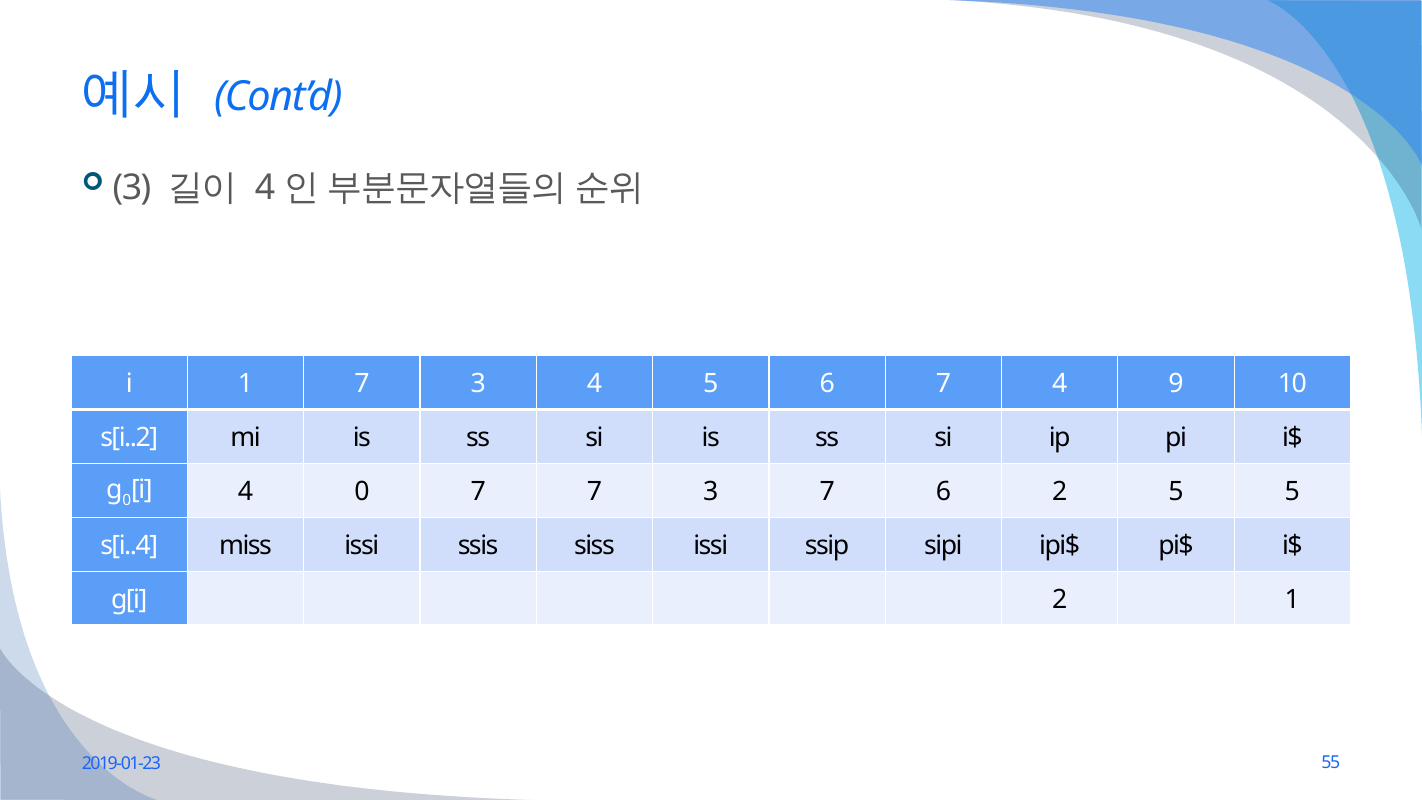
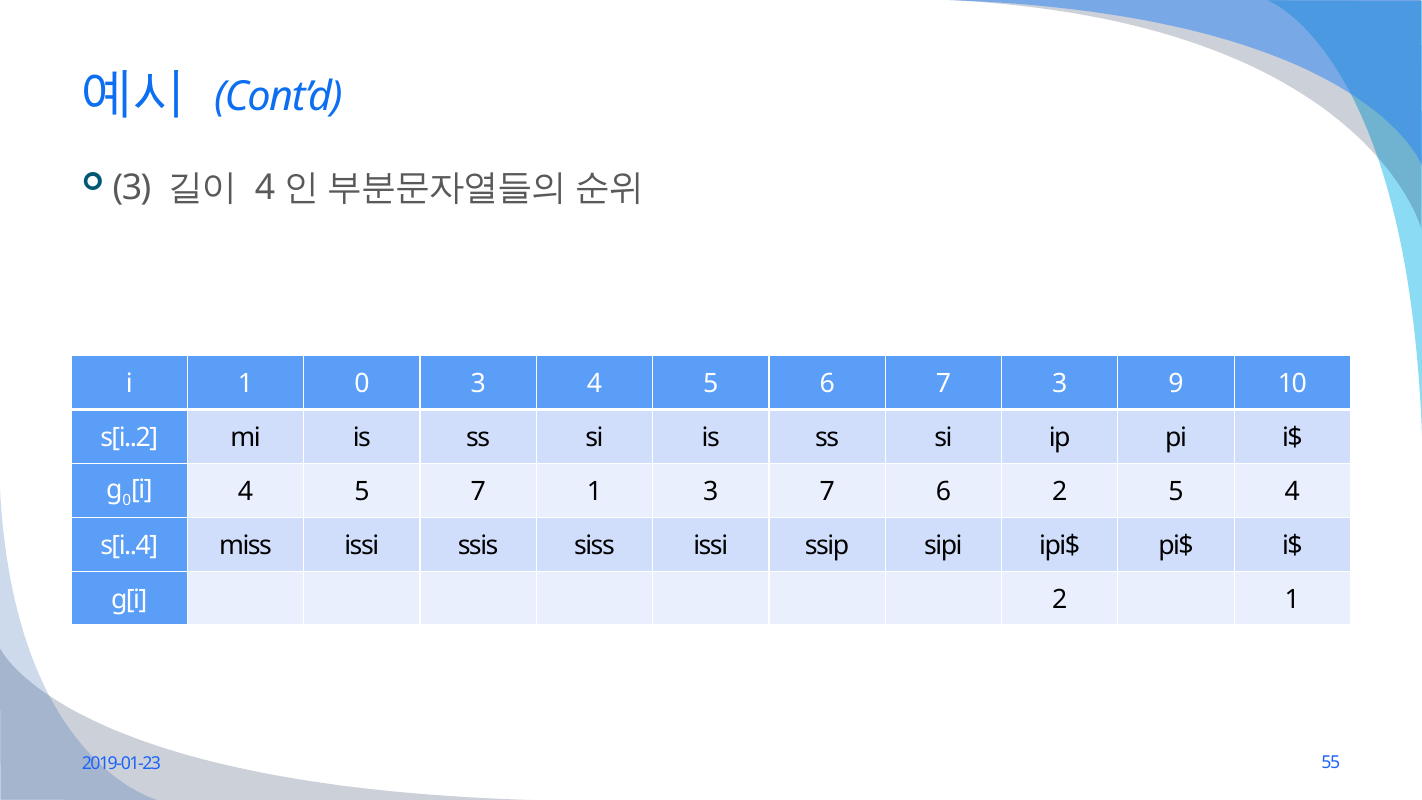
1 7: 7 -> 0
7 4: 4 -> 3
i 4 0: 0 -> 5
7 7: 7 -> 1
5 5: 5 -> 4
